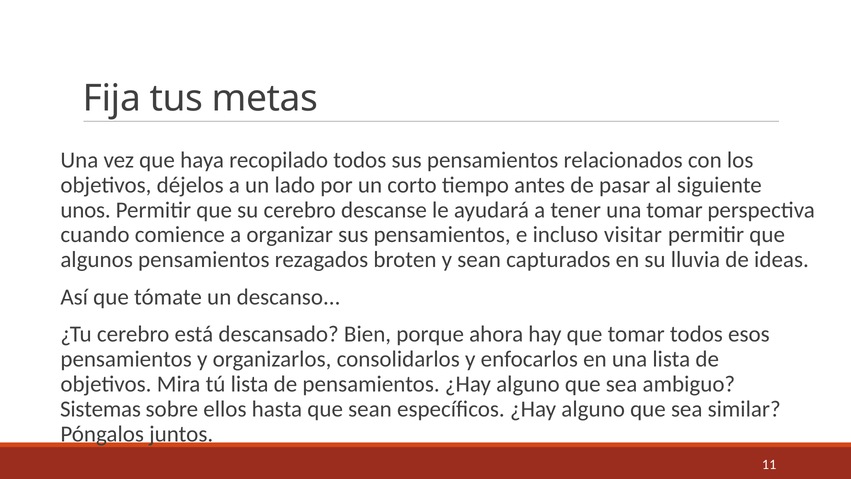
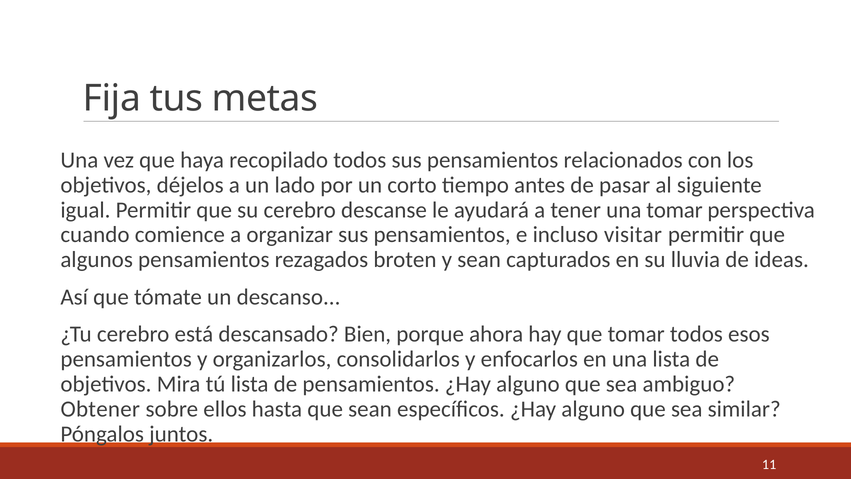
unos: unos -> igual
Sistemas: Sistemas -> Obtener
